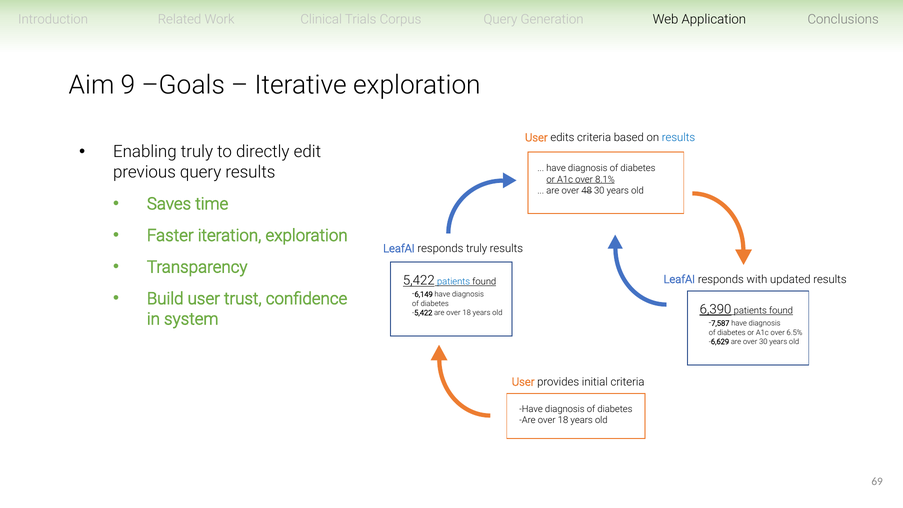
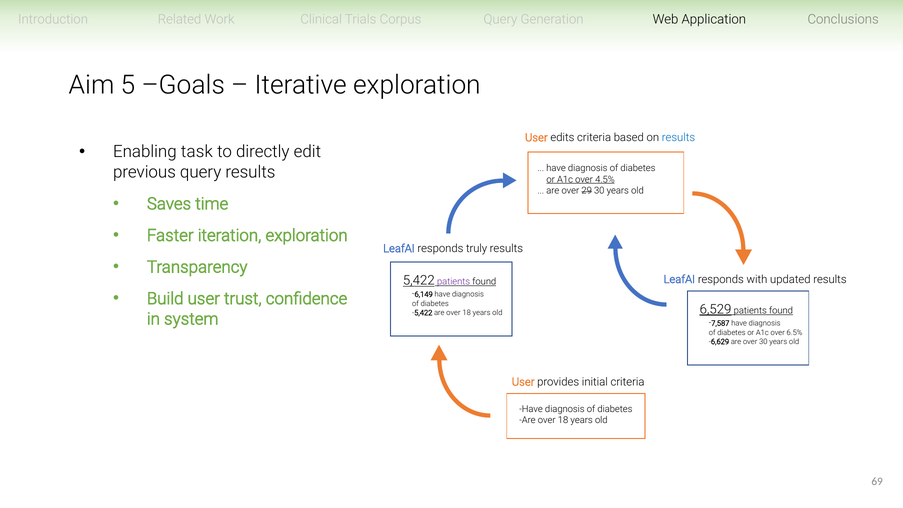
9: 9 -> 5
Enabling truly: truly -> task
8.1%: 8.1% -> 4.5%
48: 48 -> 29
patients at (454, 282) colour: blue -> purple
6,390: 6,390 -> 6,529
